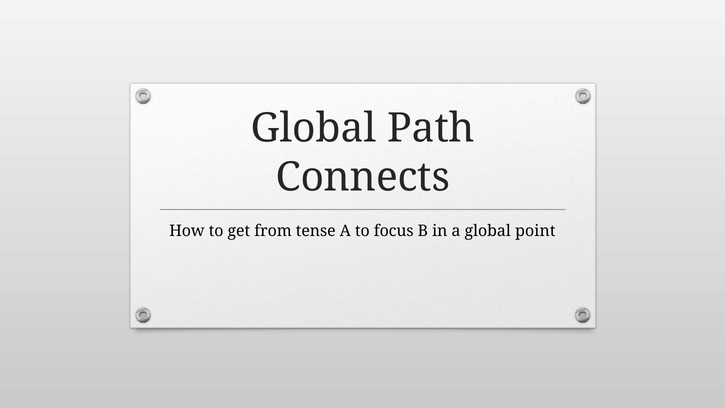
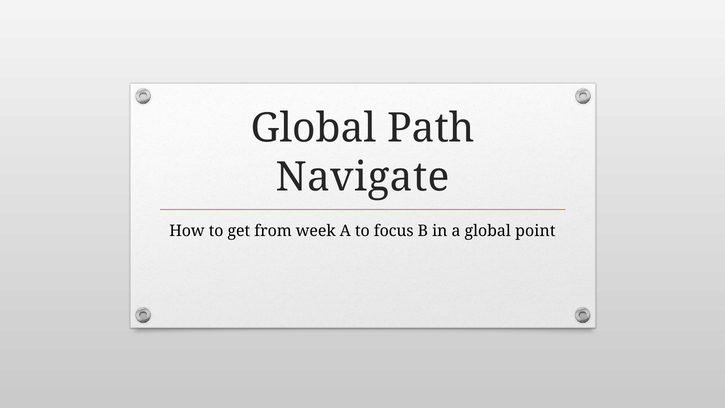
Connects: Connects -> Navigate
tense: tense -> week
